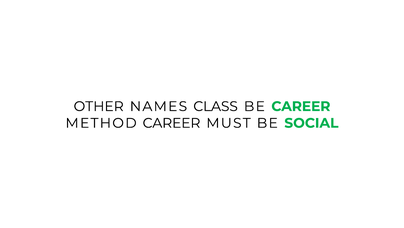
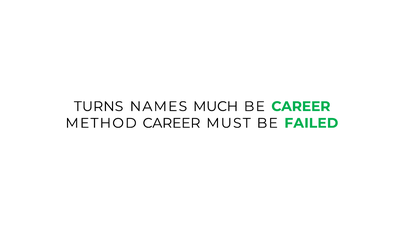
OTHER: OTHER -> TURNS
CLASS: CLASS -> MUCH
SOCIAL: SOCIAL -> FAILED
